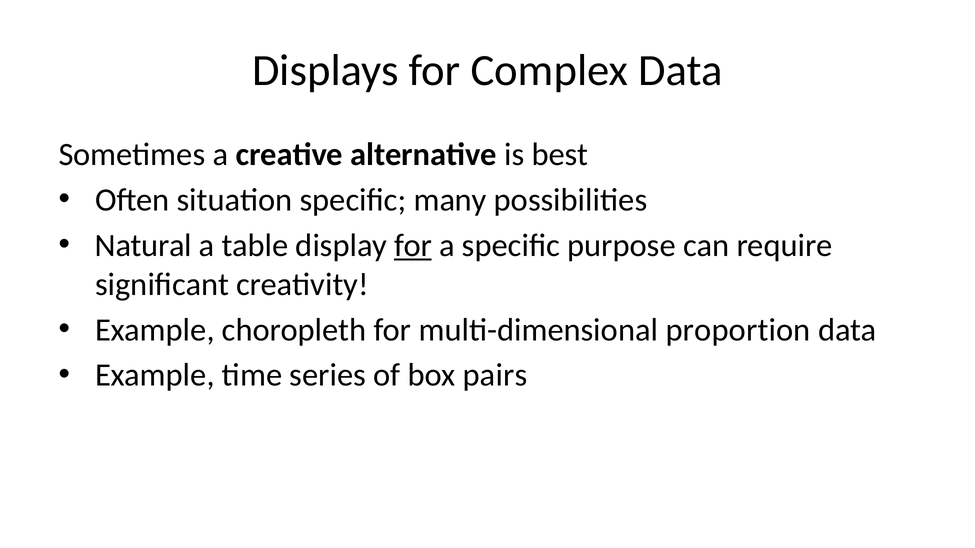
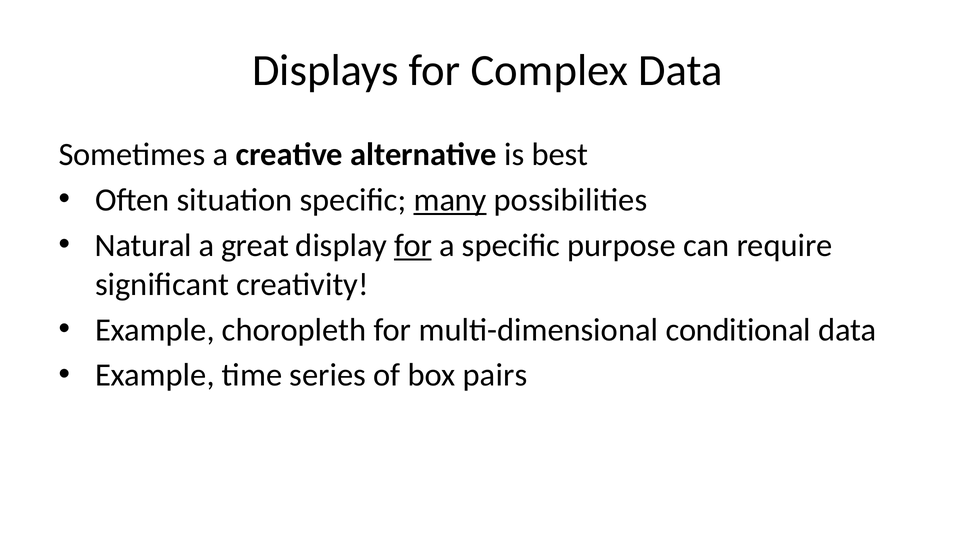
many underline: none -> present
table: table -> great
proportion: proportion -> conditional
